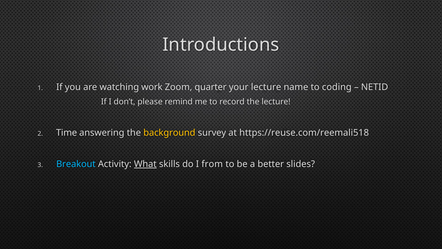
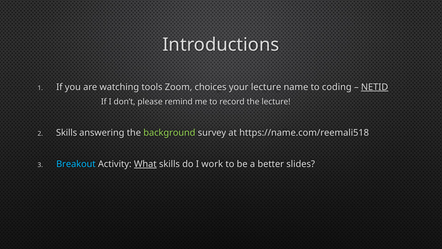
work: work -> tools
quarter: quarter -> choices
NETID underline: none -> present
Time at (67, 132): Time -> Skills
background colour: yellow -> light green
https://reuse.com/reemali518: https://reuse.com/reemali518 -> https://name.com/reemali518
from: from -> work
